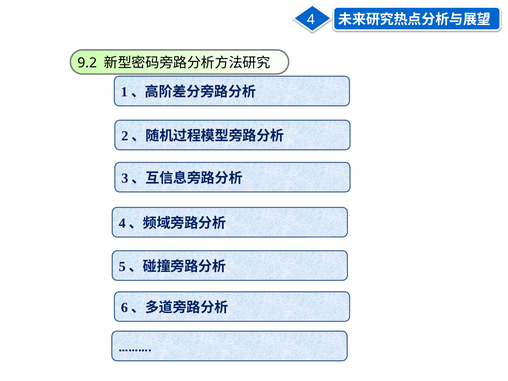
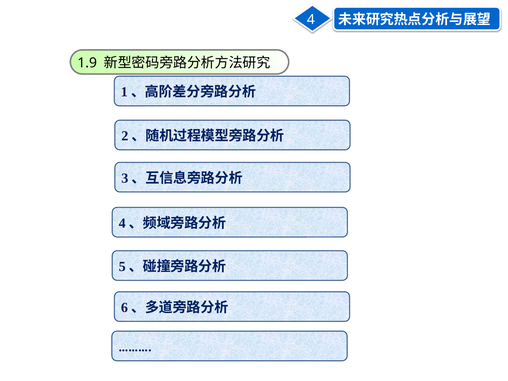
9.2: 9.2 -> 1.9
